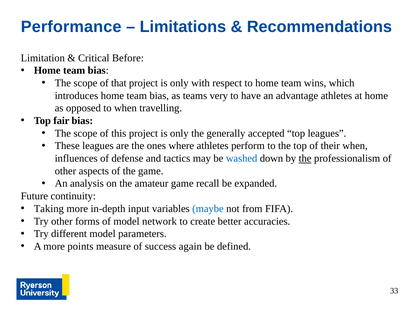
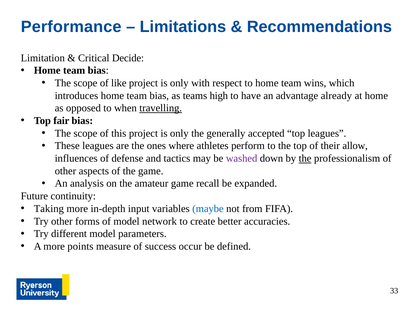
Before: Before -> Decide
that: that -> like
very: very -> high
advantage athletes: athletes -> already
travelling underline: none -> present
their when: when -> allow
washed colour: blue -> purple
again: again -> occur
